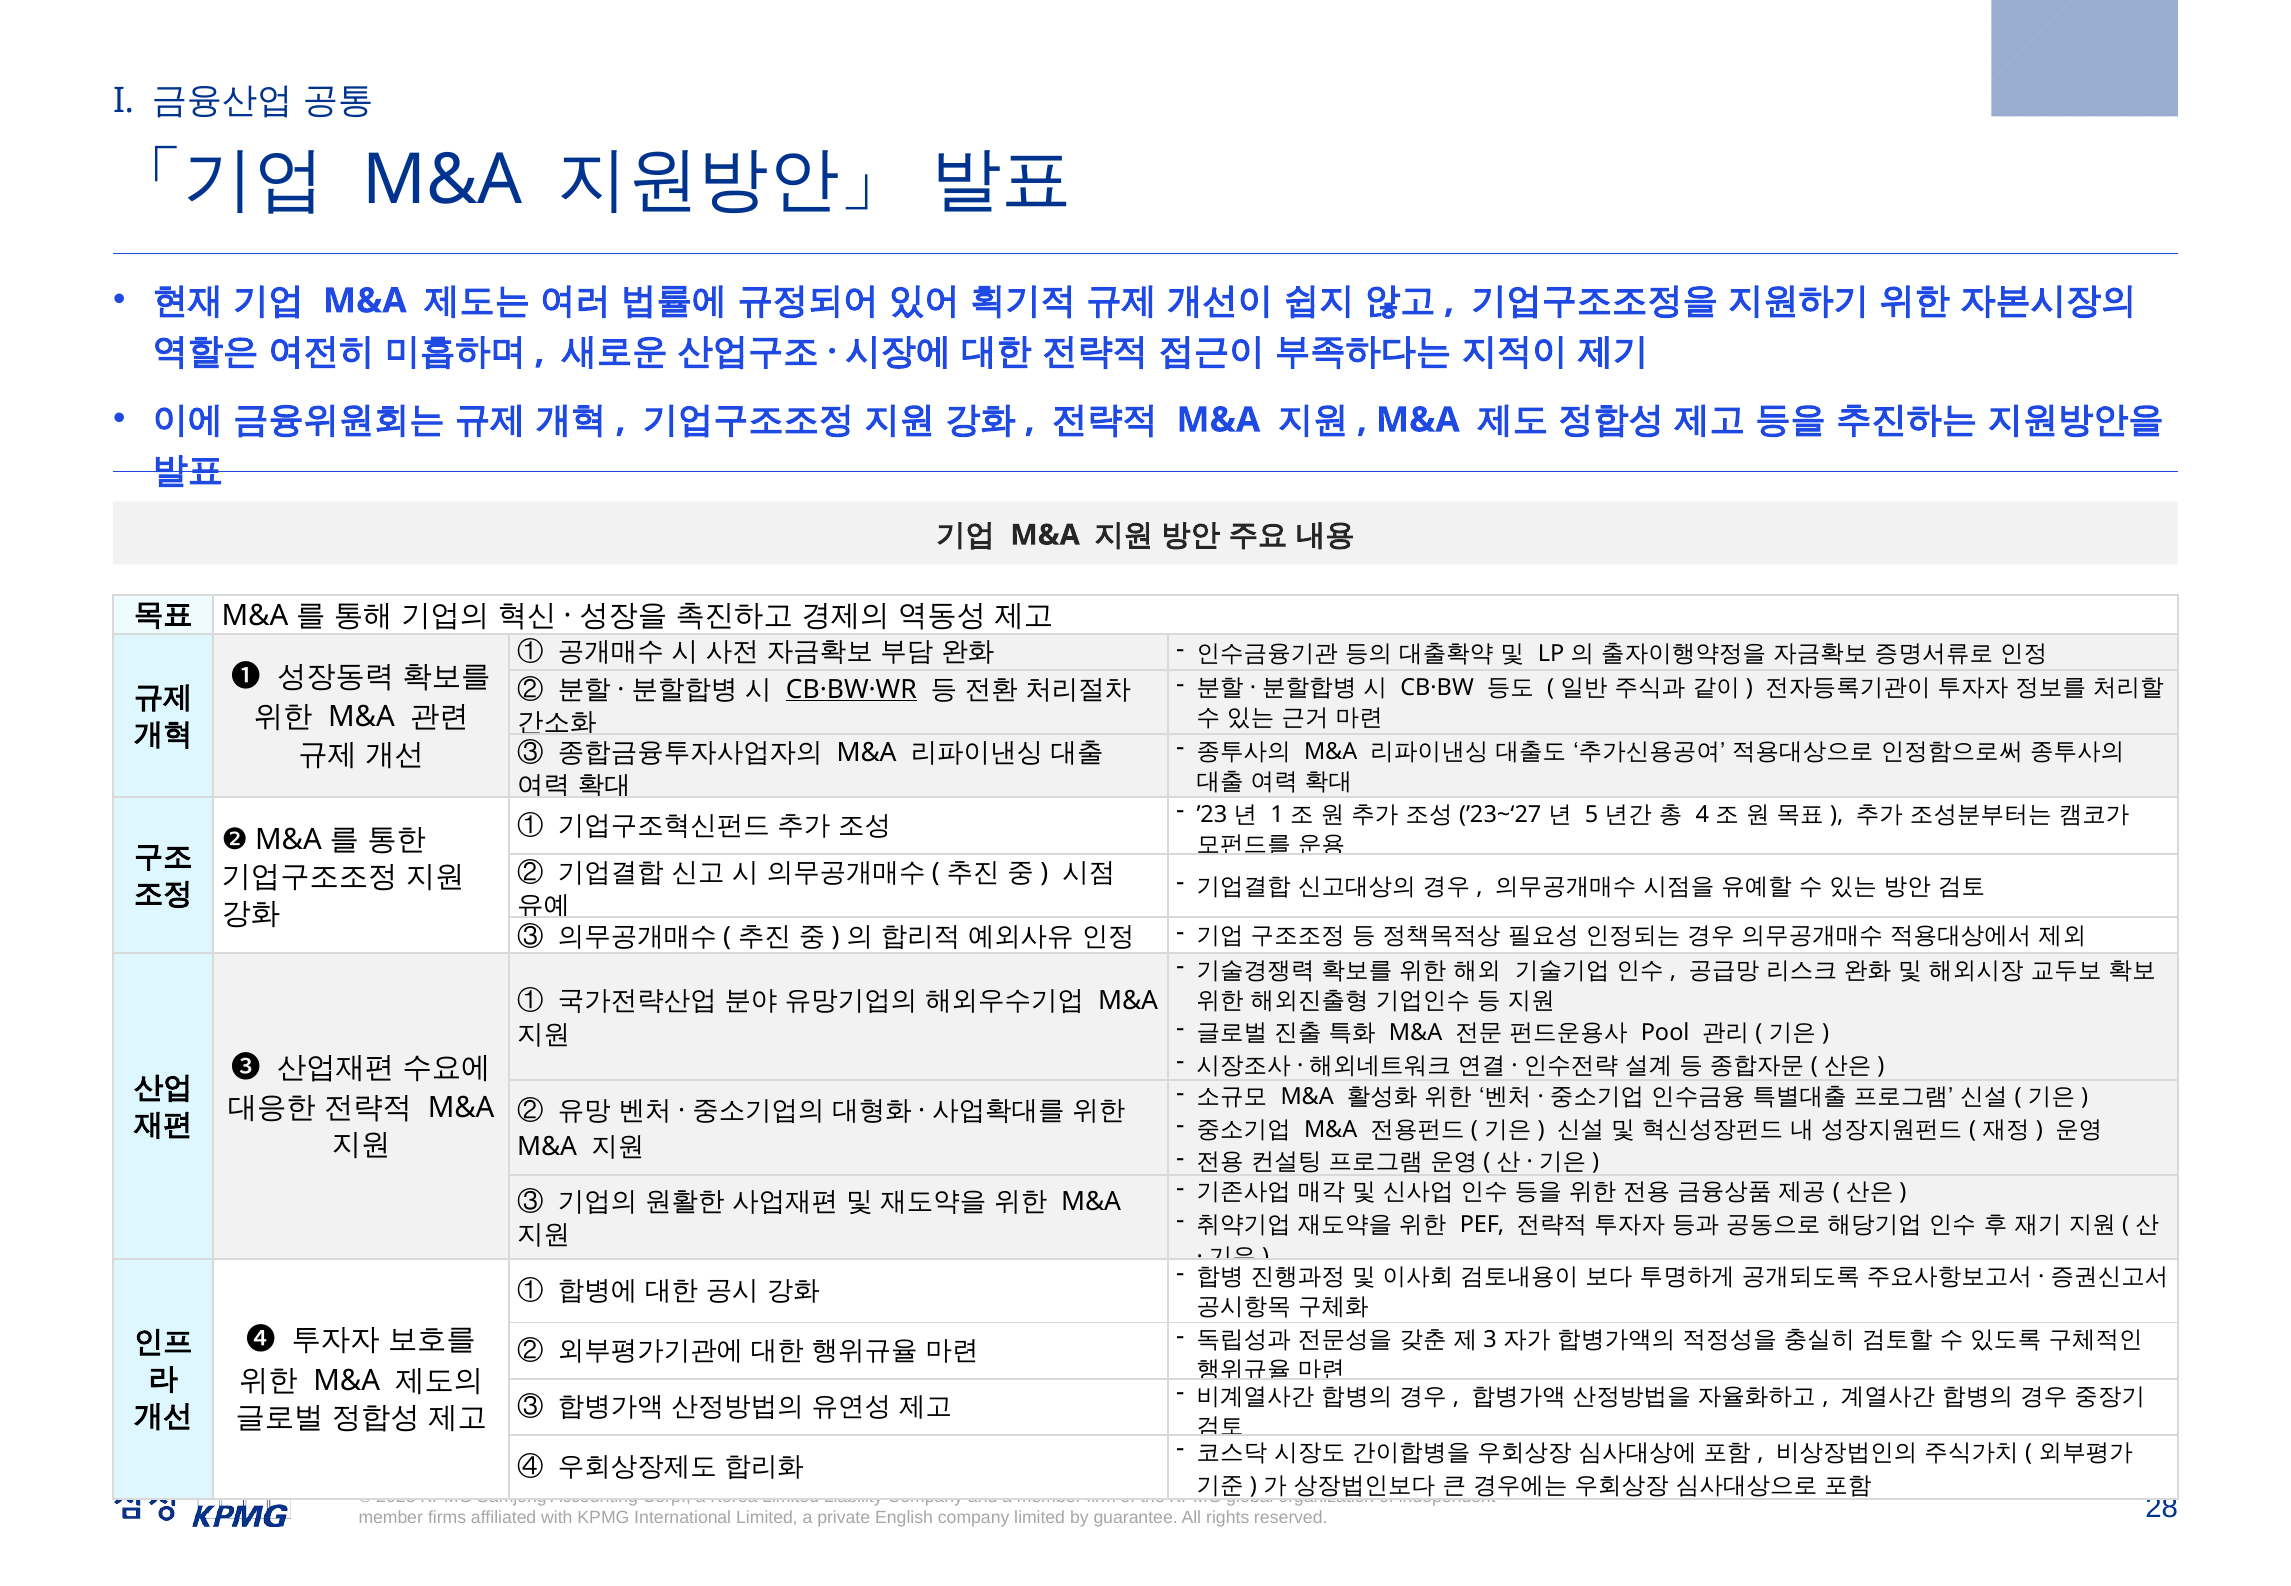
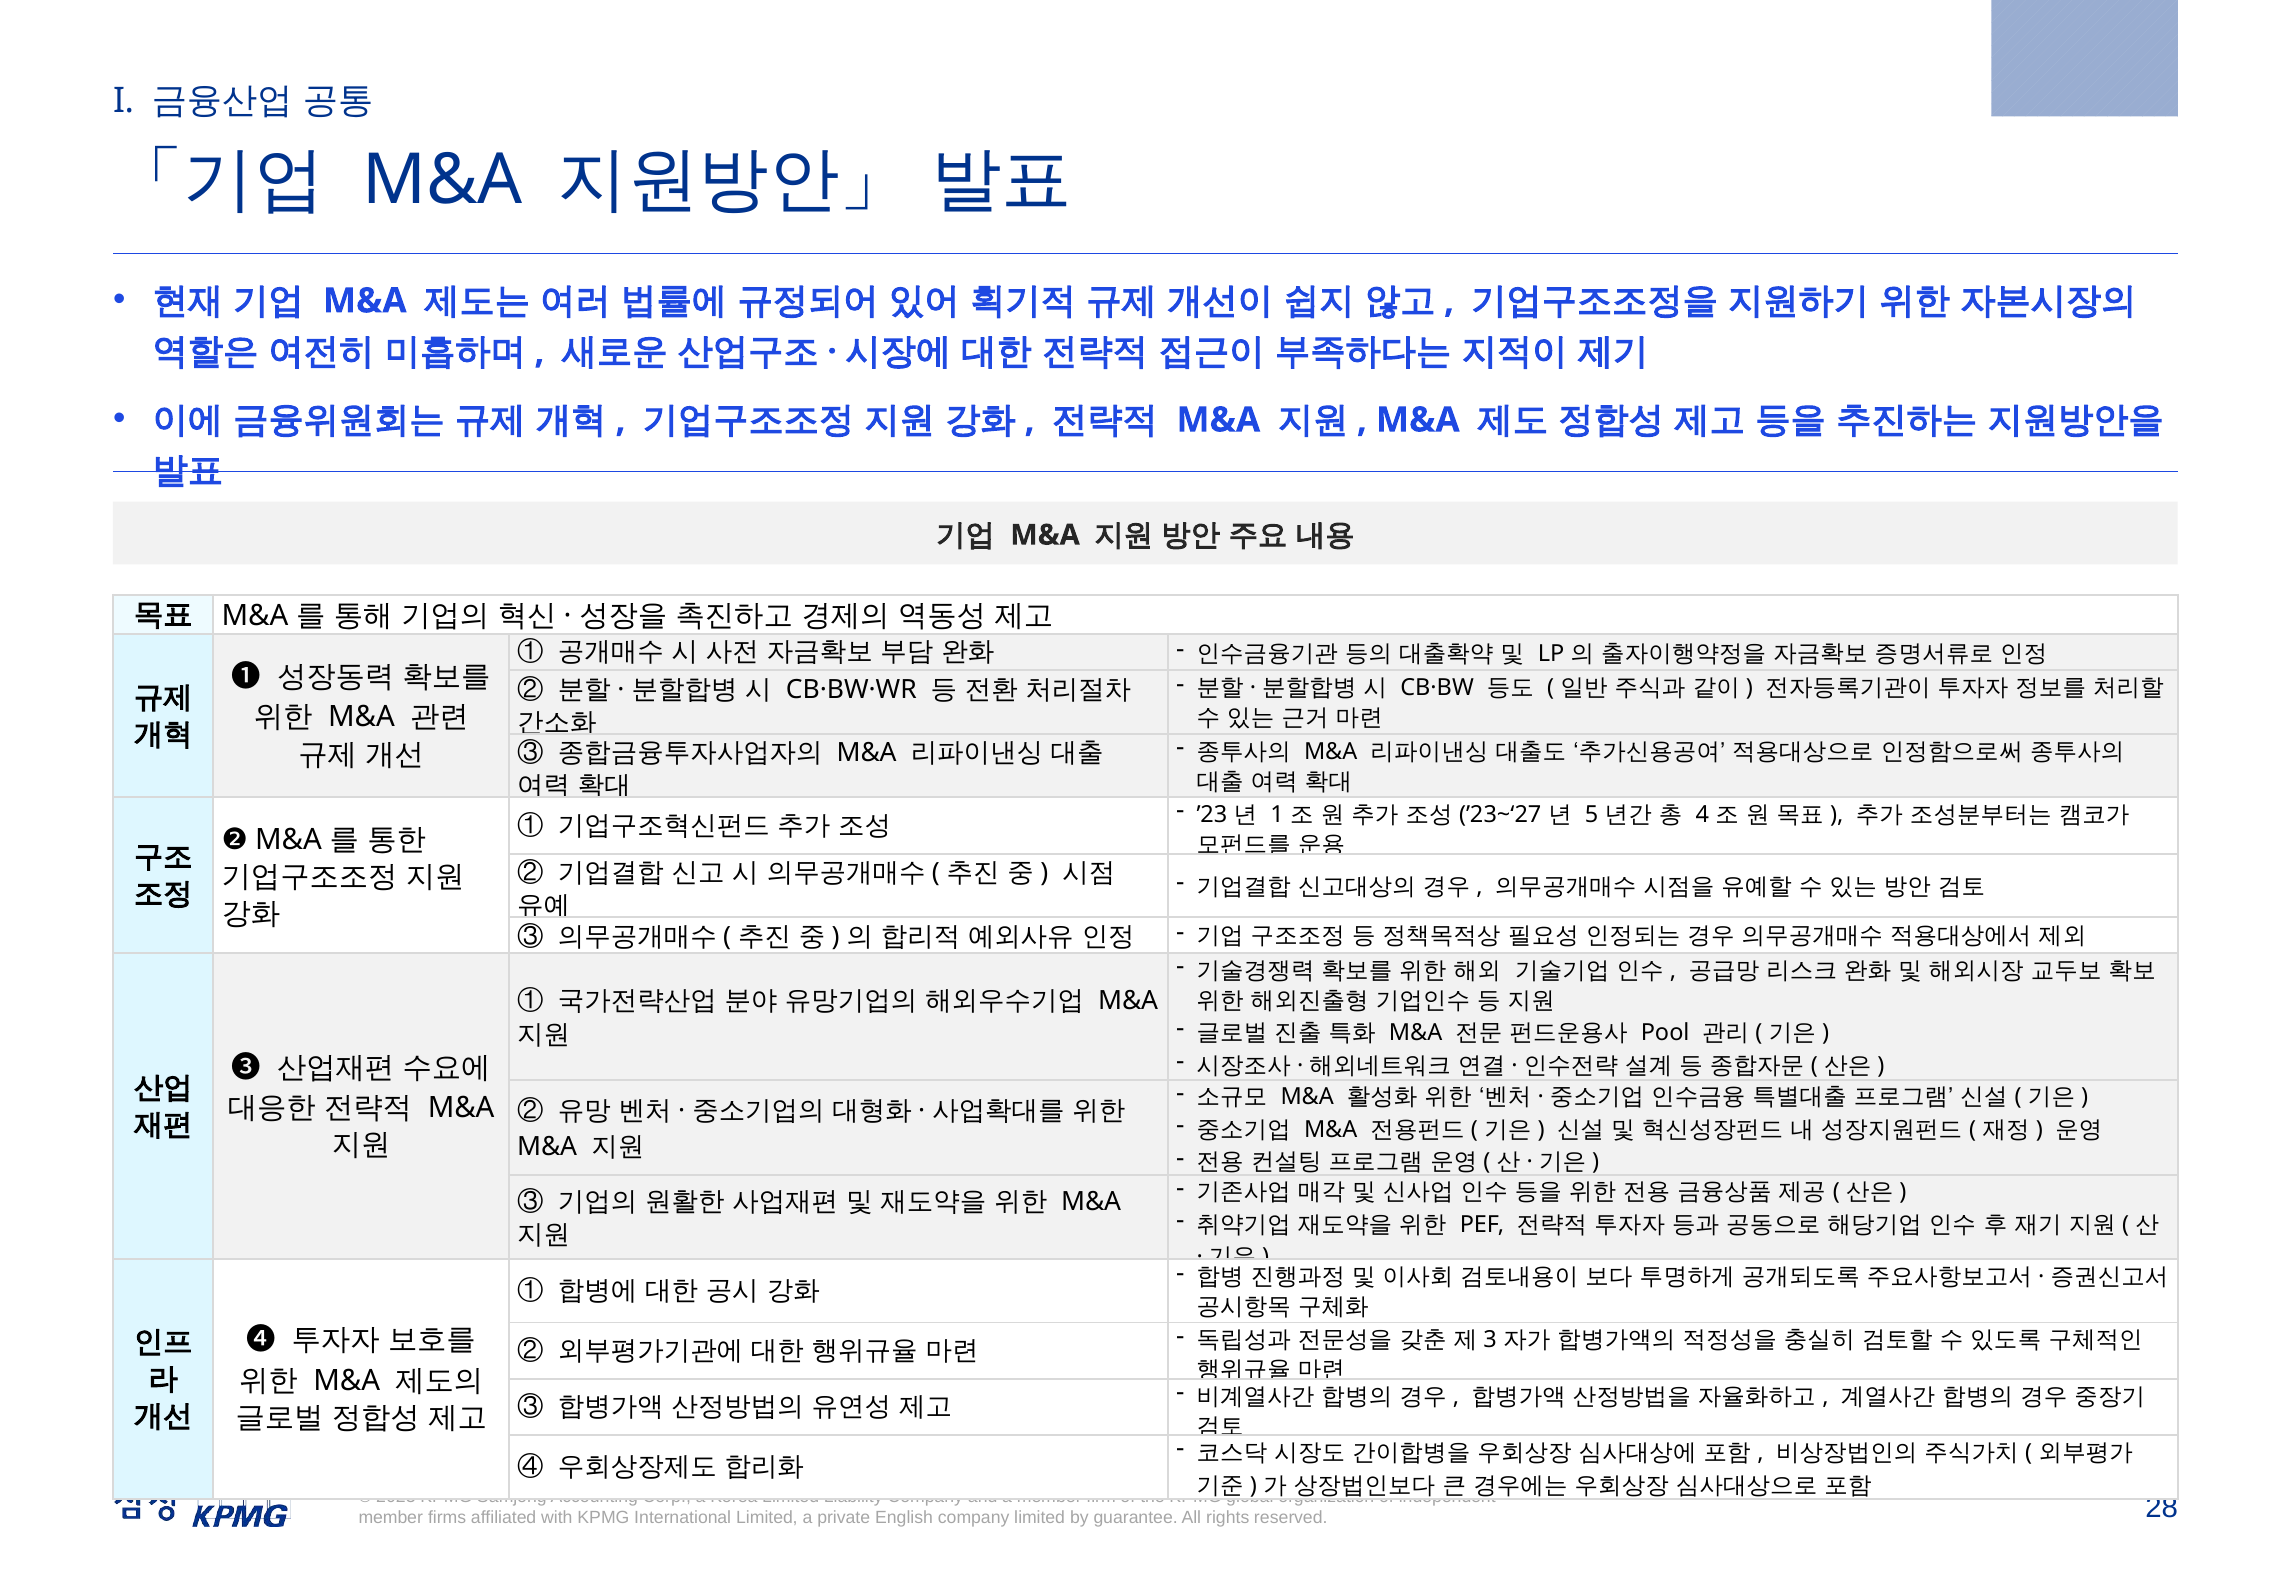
CB·BW·WR underline: present -> none
